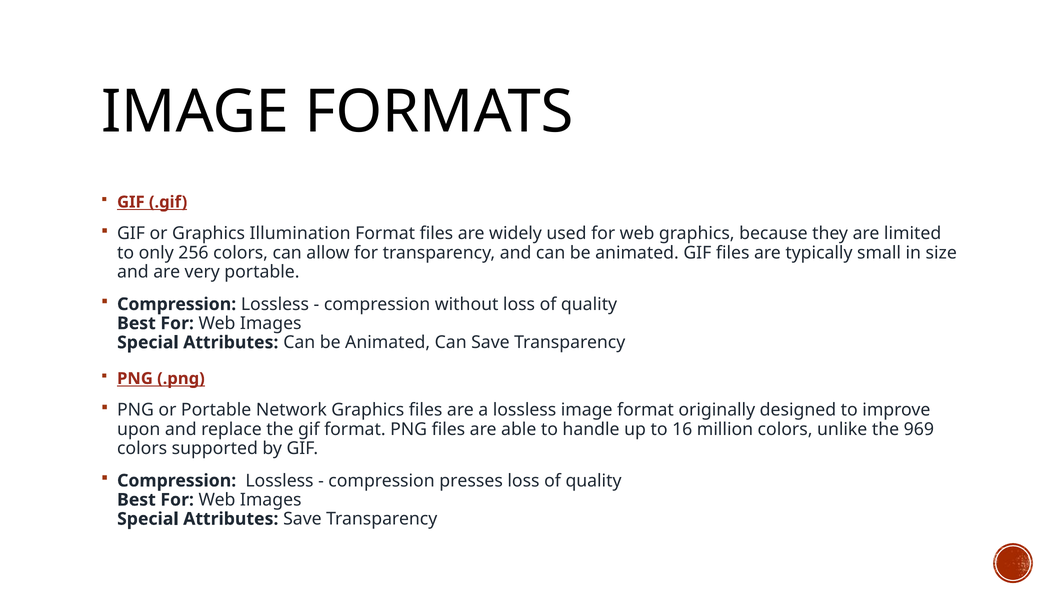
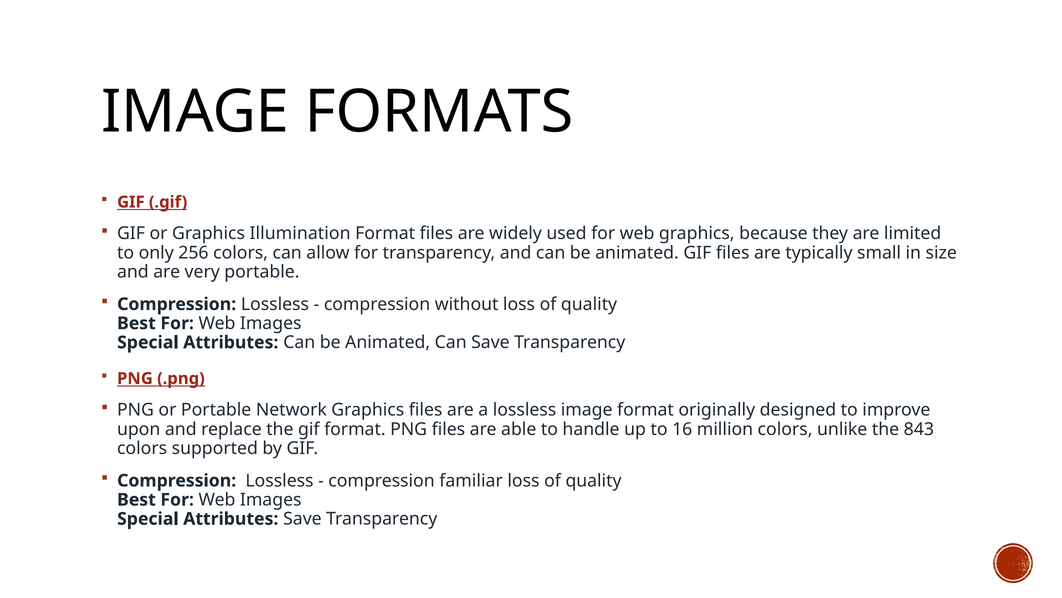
969: 969 -> 843
presses: presses -> familiar
